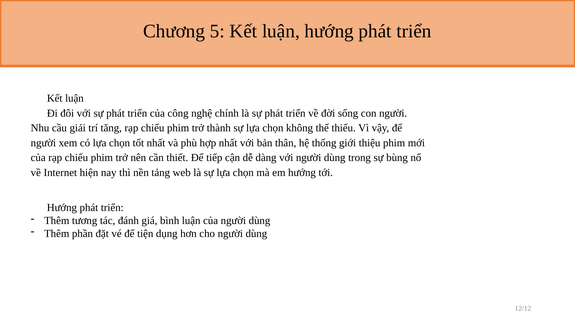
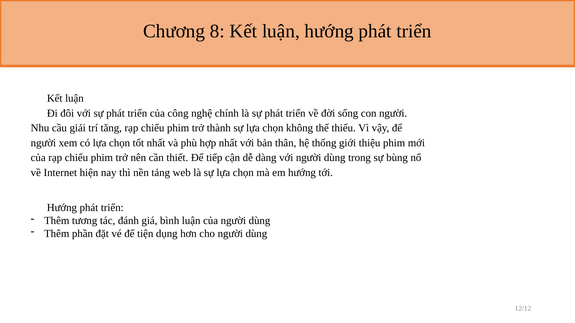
5: 5 -> 8
